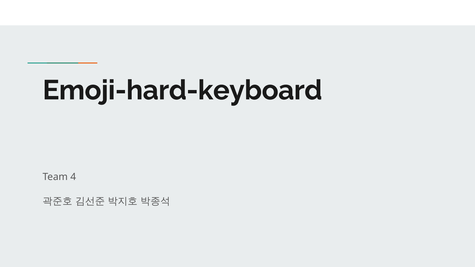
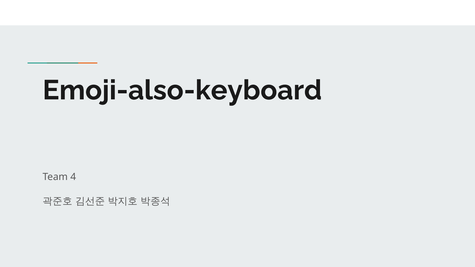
Emoji-hard-keyboard: Emoji-hard-keyboard -> Emoji-also-keyboard
